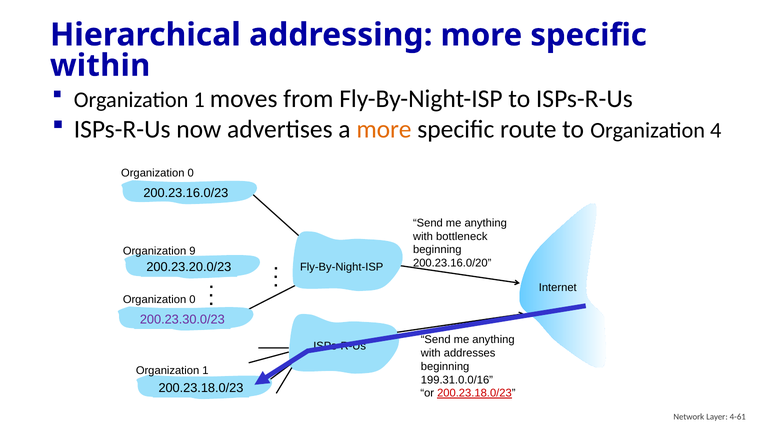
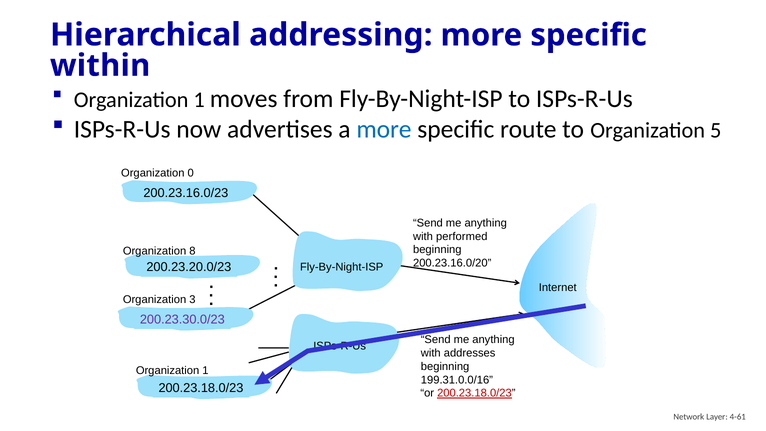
more at (384, 129) colour: orange -> blue
4: 4 -> 5
bottleneck: bottleneck -> performed
9: 9 -> 8
0 at (192, 300): 0 -> 3
